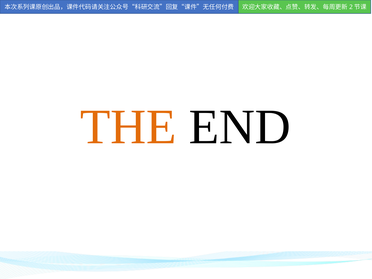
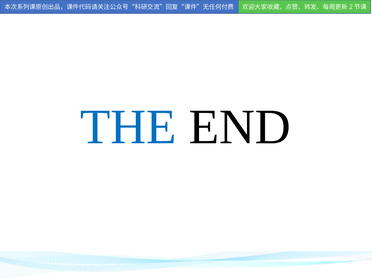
THE colour: orange -> blue
